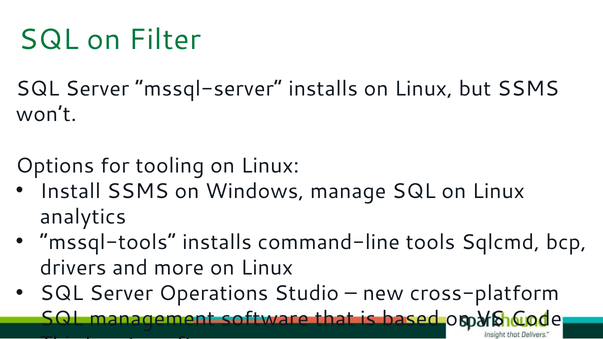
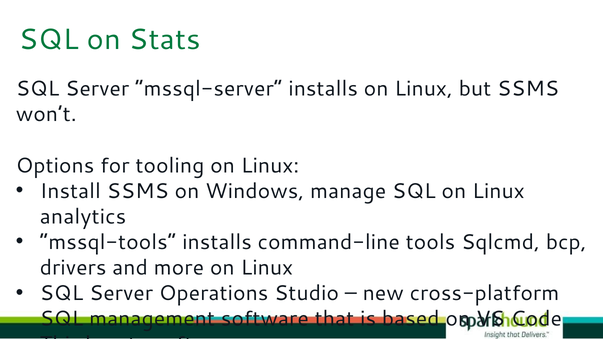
Filter: Filter -> Stats
